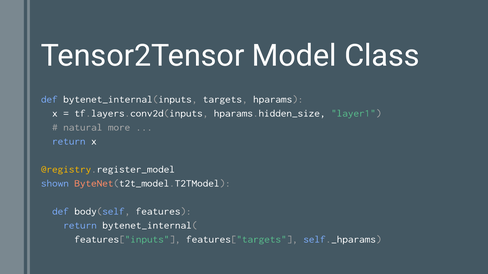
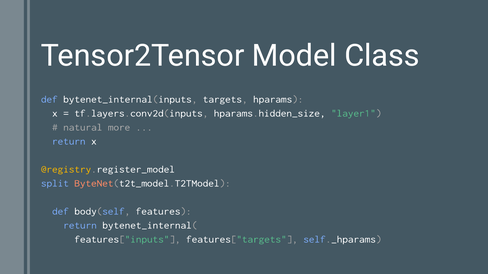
shown: shown -> split
